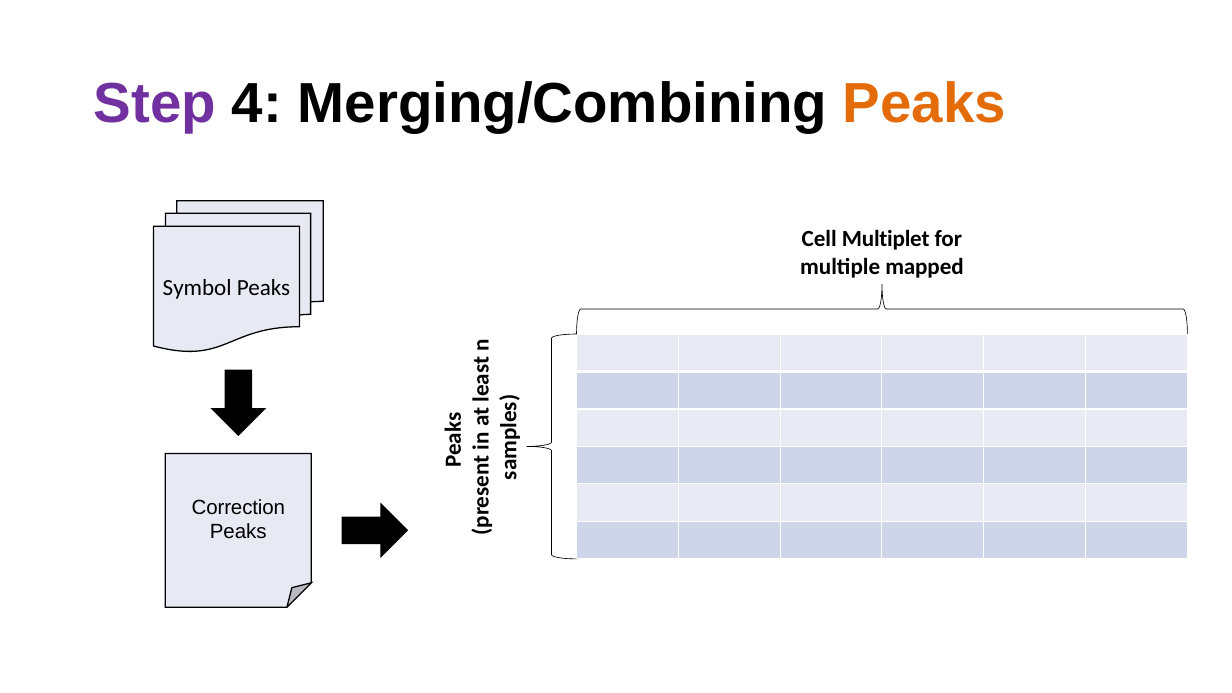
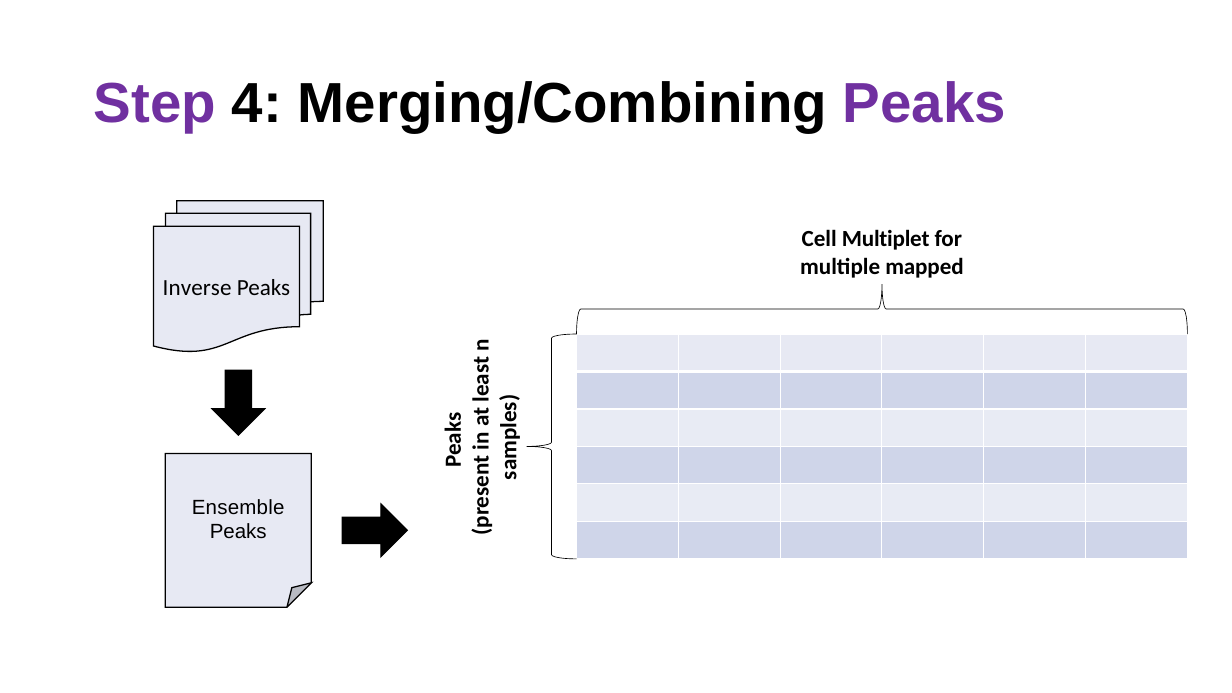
Peaks at (924, 103) colour: orange -> purple
Symbol: Symbol -> Inverse
Correction: Correction -> Ensemble
